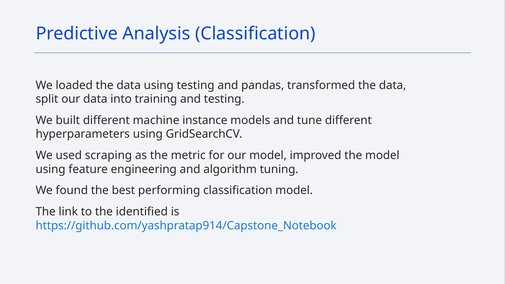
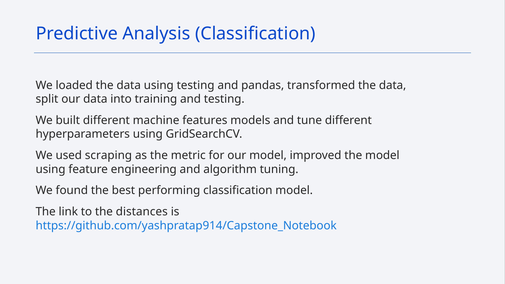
instance: instance -> features
identified: identified -> distances
